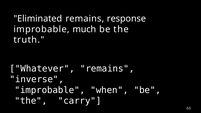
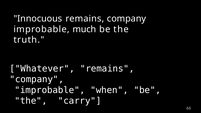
Eliminated: Eliminated -> Innocuous
response at (127, 19): response -> company
inverse at (37, 79): inverse -> company
